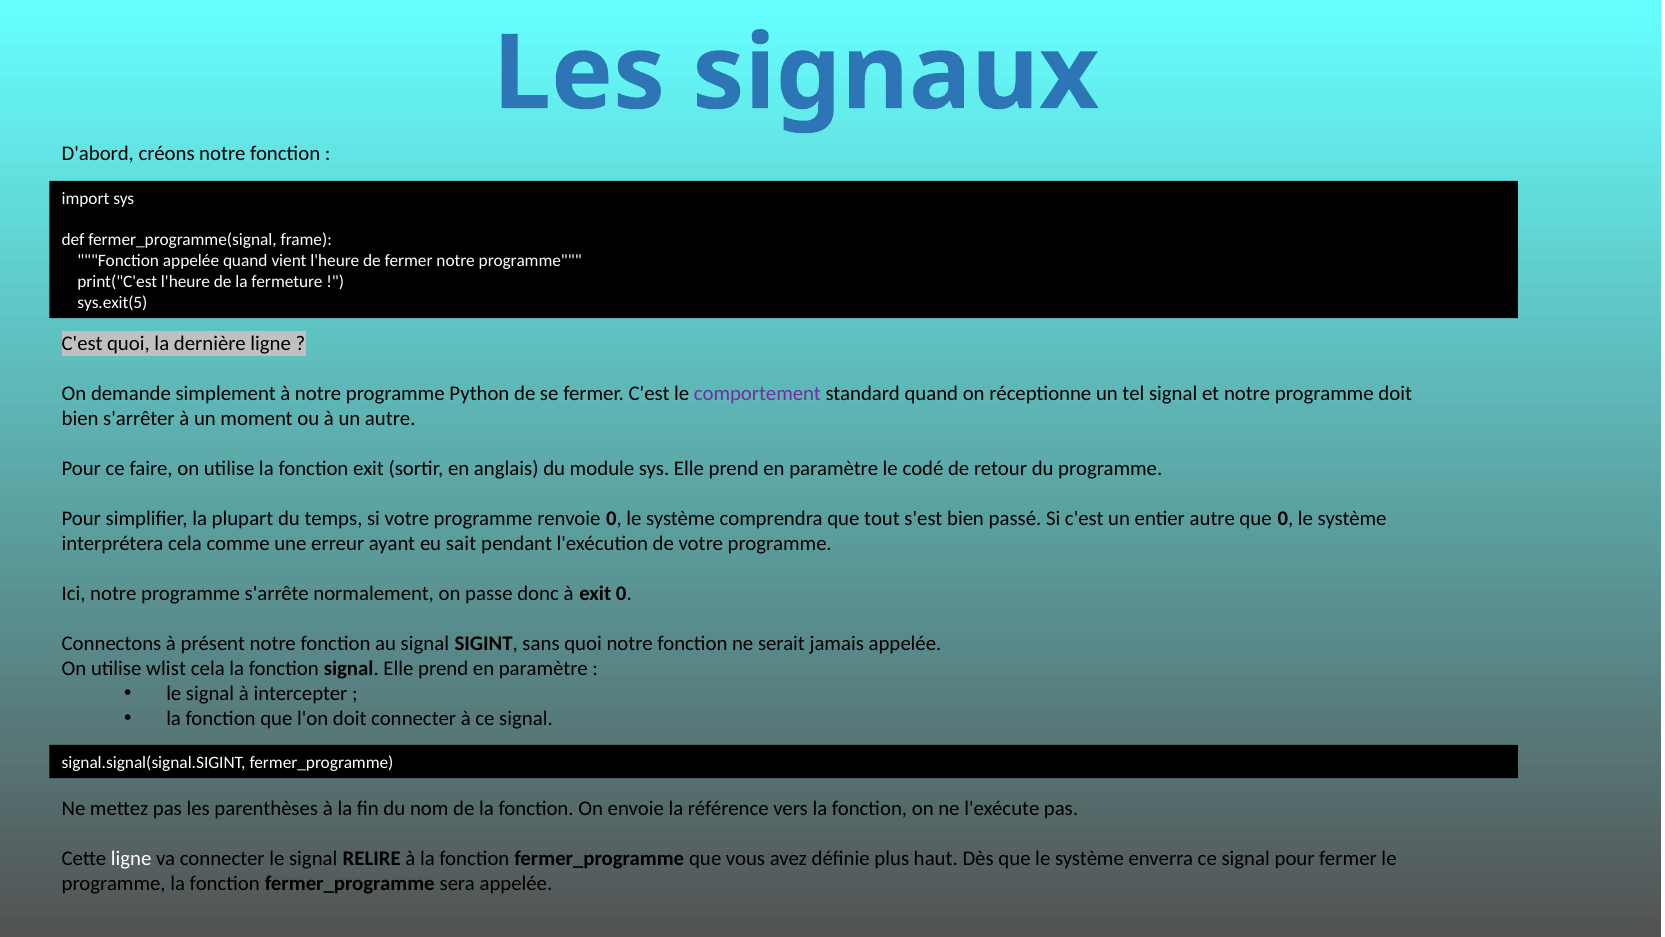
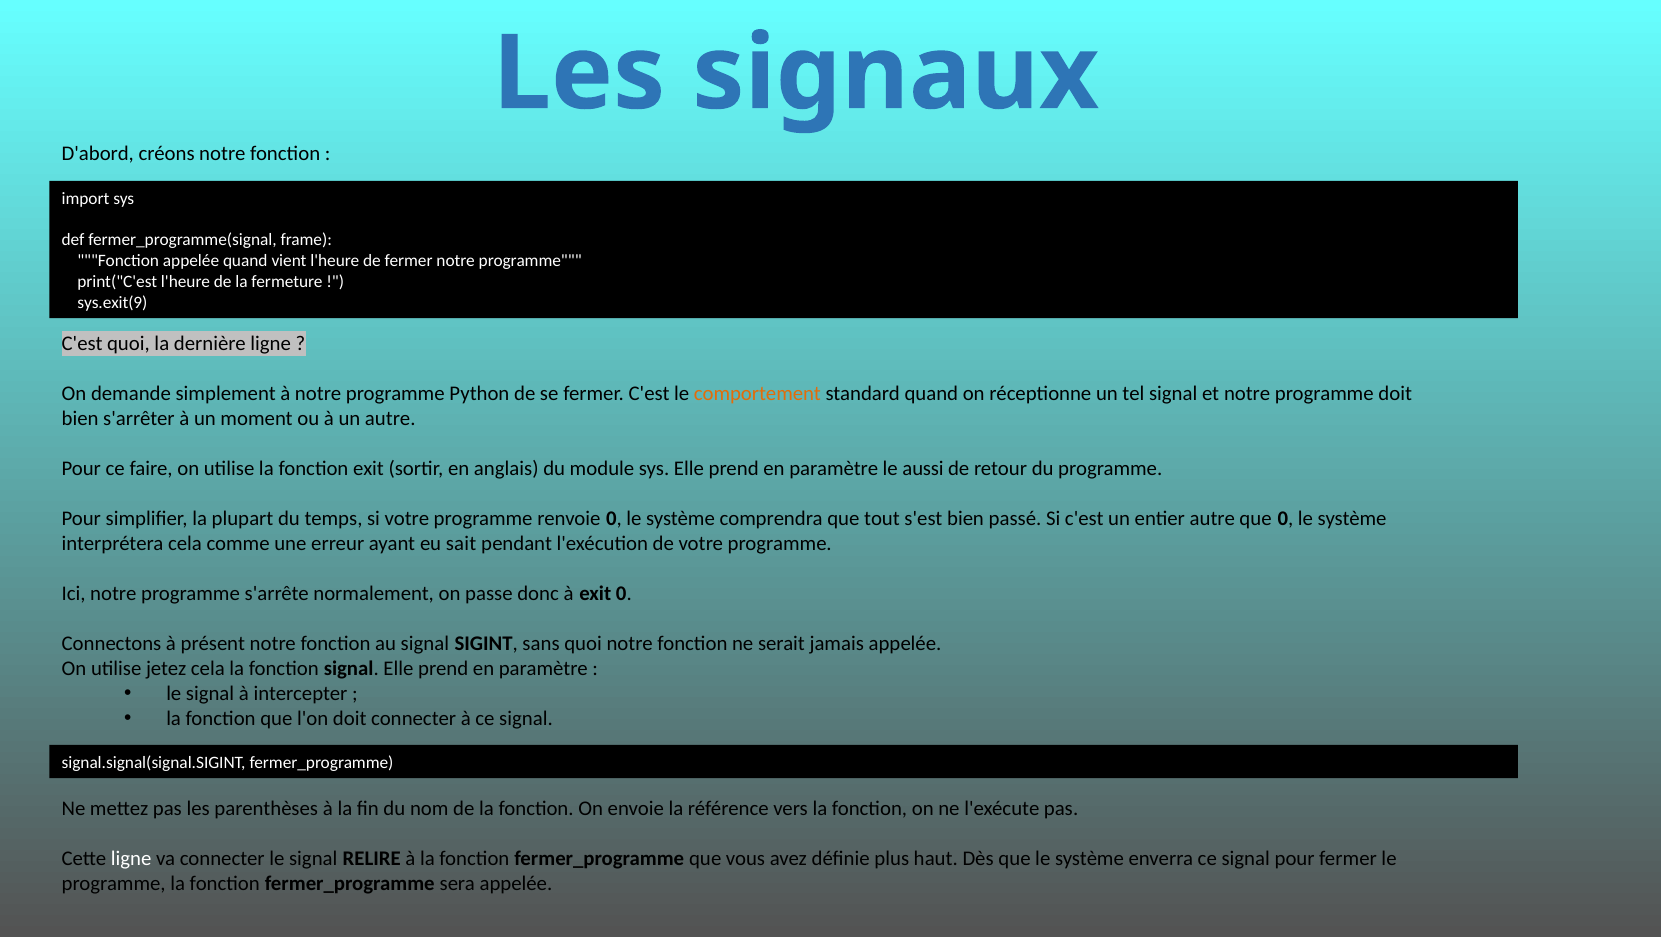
sys.exit(5: sys.exit(5 -> sys.exit(9
comportement colour: purple -> orange
codé: codé -> aussi
wlist: wlist -> jetez
